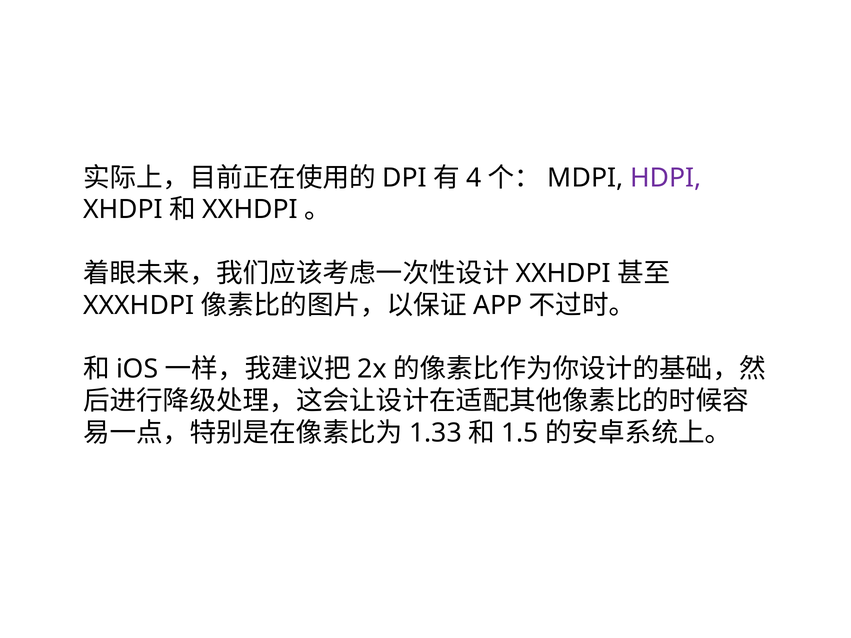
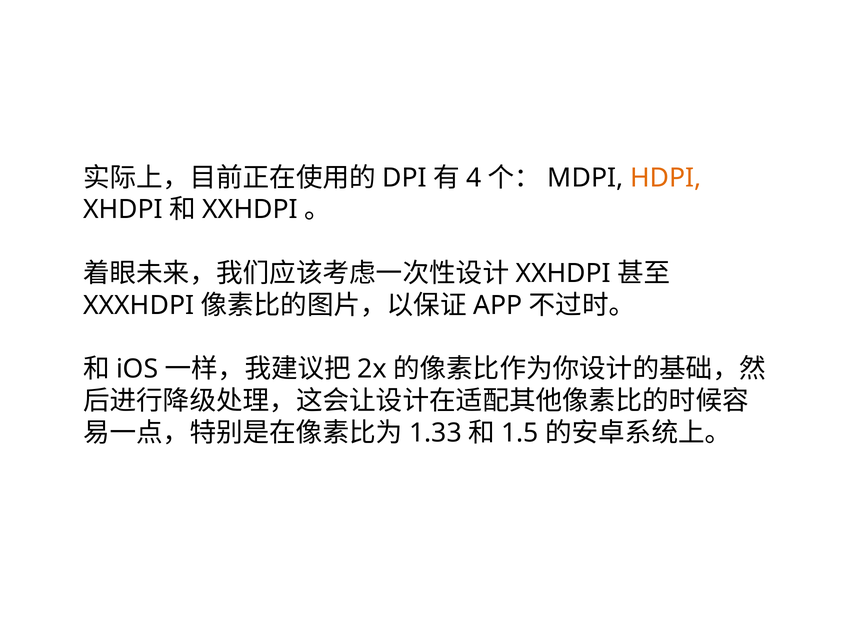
HDPI colour: purple -> orange
